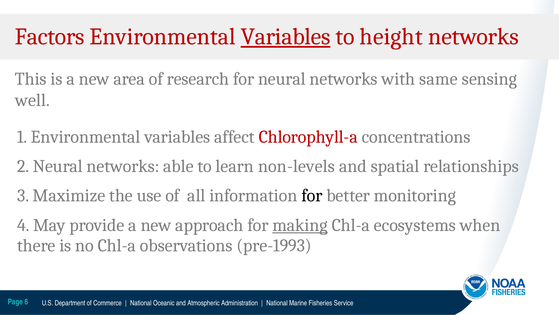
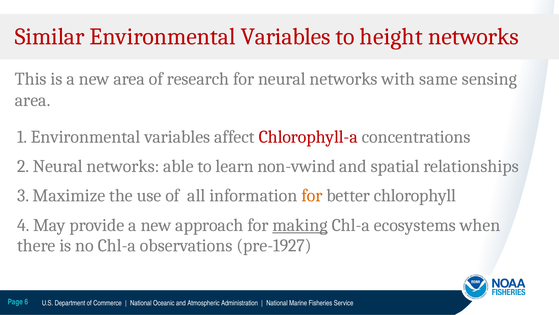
Factors: Factors -> Similar
Variables at (286, 37) underline: present -> none
well at (33, 100): well -> area
non-levels: non-levels -> non-vwind
for at (312, 195) colour: black -> orange
monitoring: monitoring -> chlorophyll
pre-1993: pre-1993 -> pre-1927
